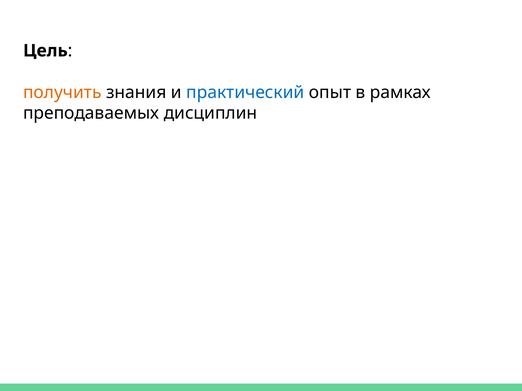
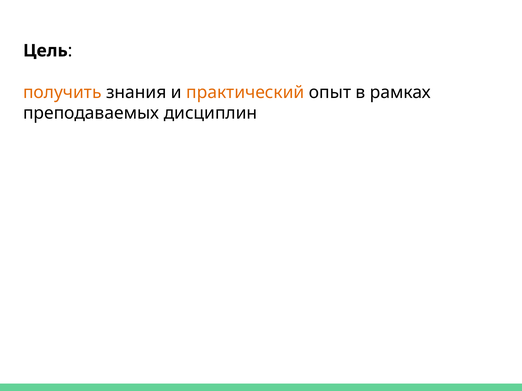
практический colour: blue -> orange
